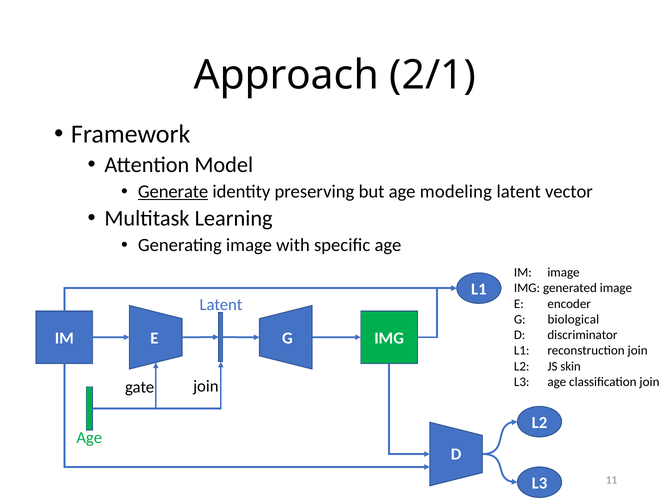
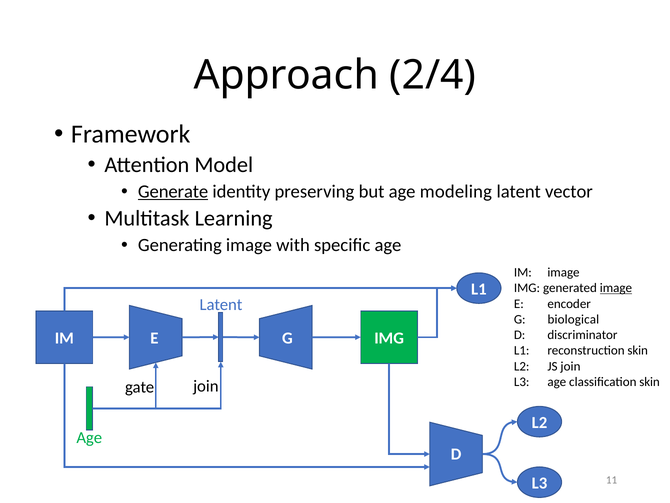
2/1: 2/1 -> 2/4
image at (616, 288) underline: none -> present
reconstruction join: join -> skin
JS skin: skin -> join
classification join: join -> skin
